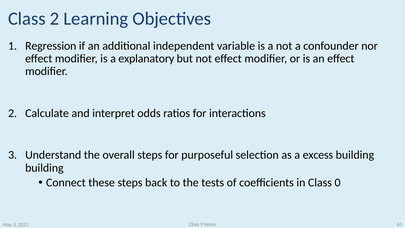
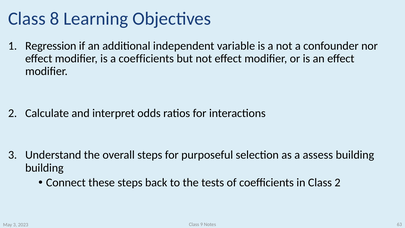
Class 2: 2 -> 8
a explanatory: explanatory -> coefficients
excess: excess -> assess
Class 0: 0 -> 2
